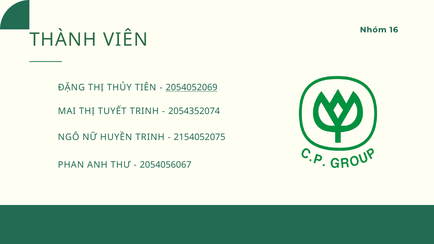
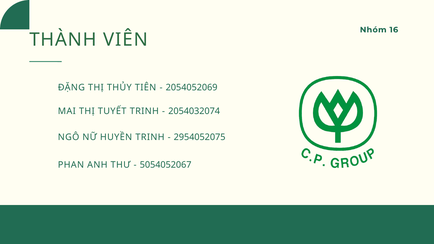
2054052069 underline: present -> none
2054352074: 2054352074 -> 2054032074
2154052075: 2154052075 -> 2954052075
2054056067: 2054056067 -> 5054052067
